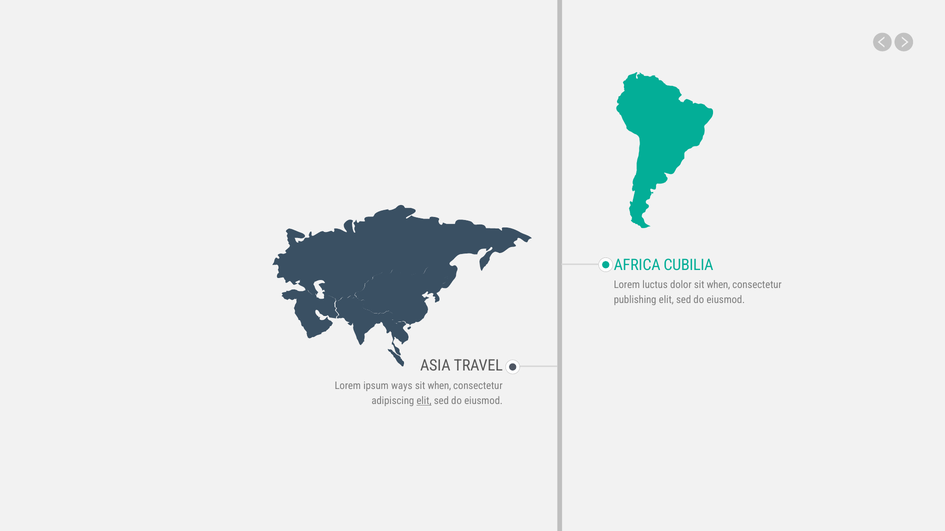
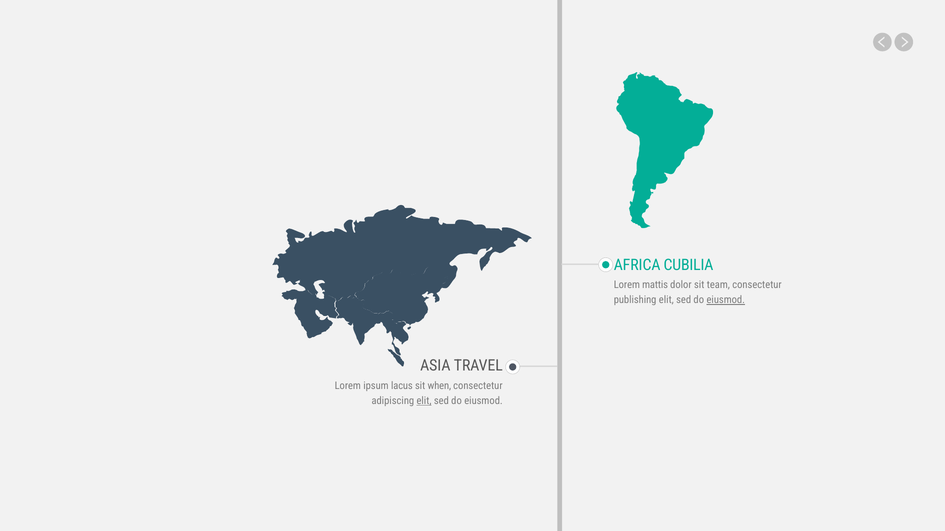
luctus: luctus -> mattis
dolor sit when: when -> team
eiusmod at (726, 300) underline: none -> present
ways: ways -> lacus
